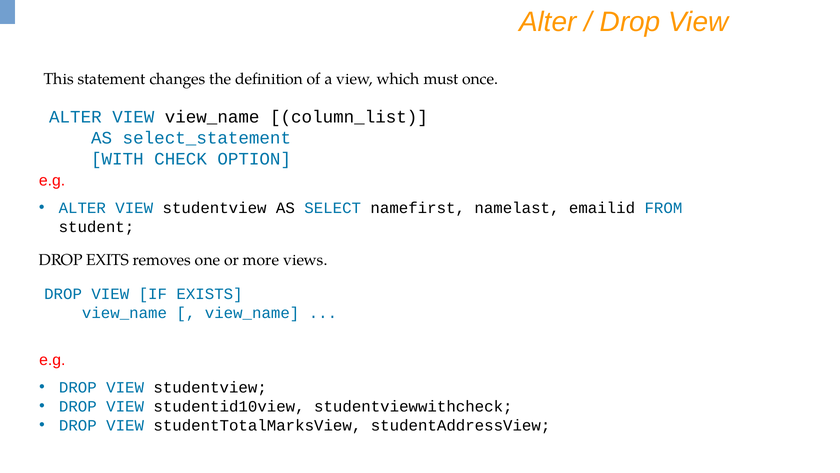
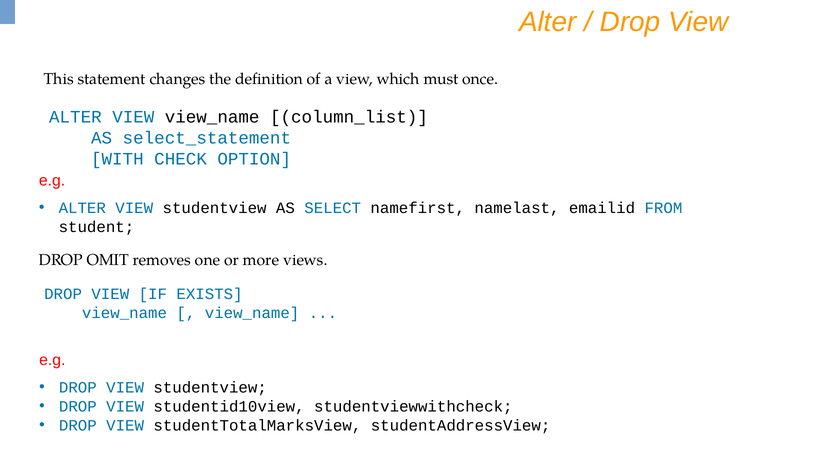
EXITS: EXITS -> OMIT
